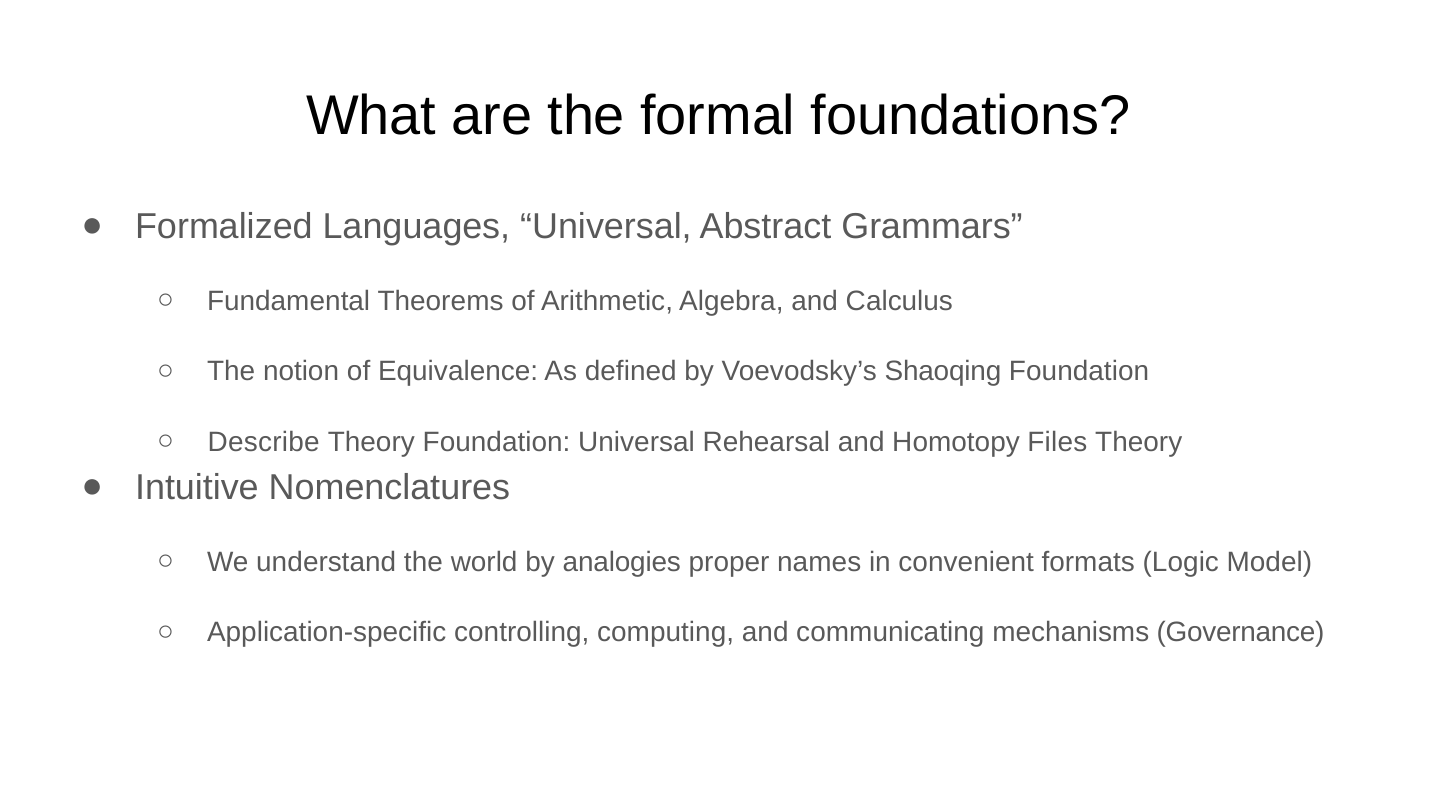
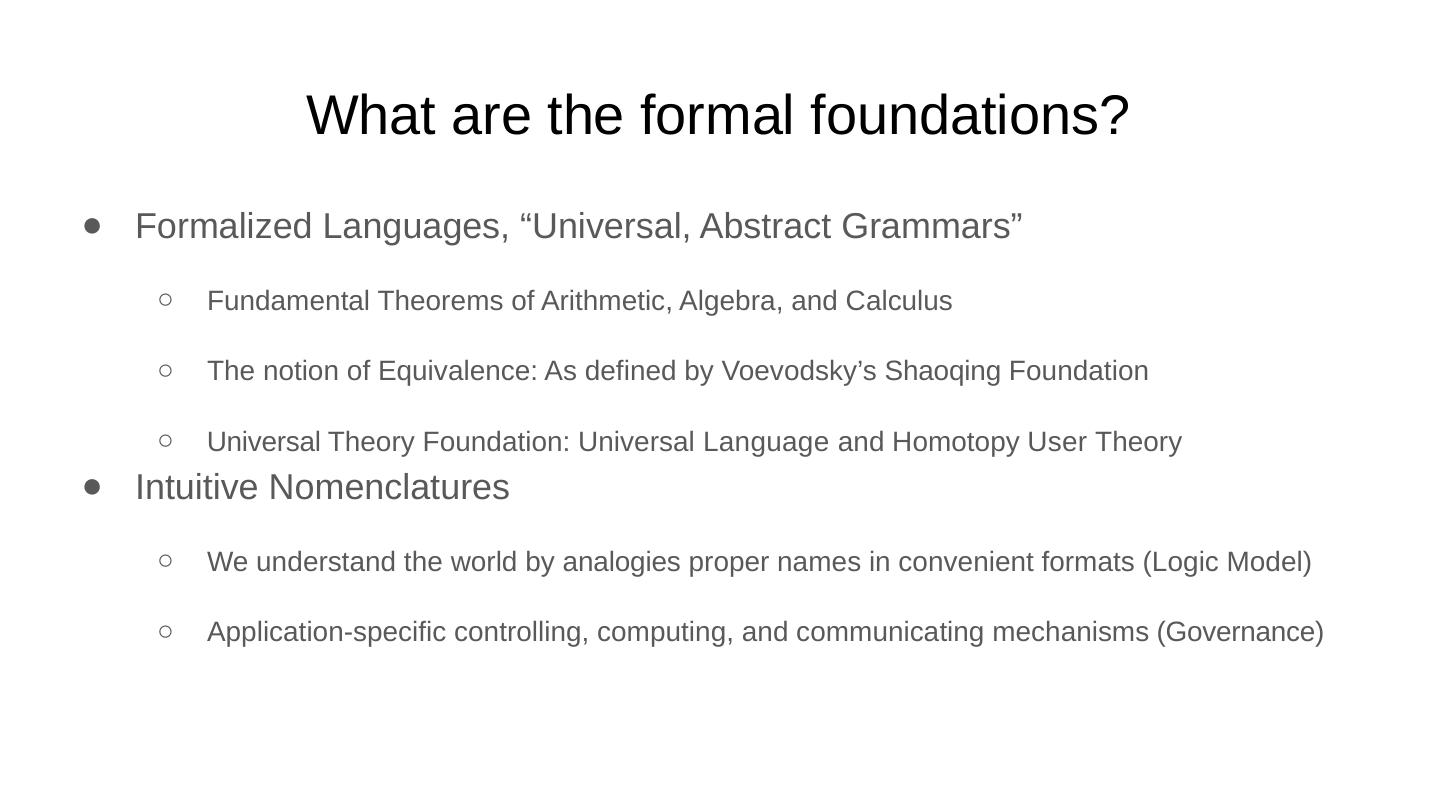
Describe at (264, 442): Describe -> Universal
Rehearsal: Rehearsal -> Language
Files: Files -> User
